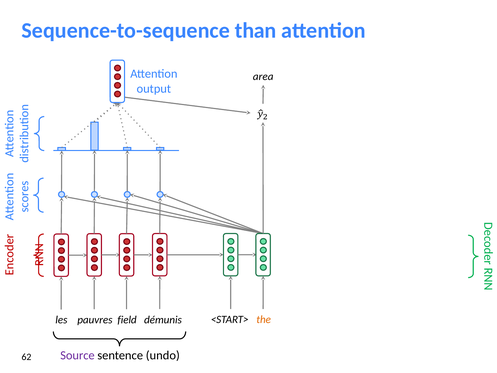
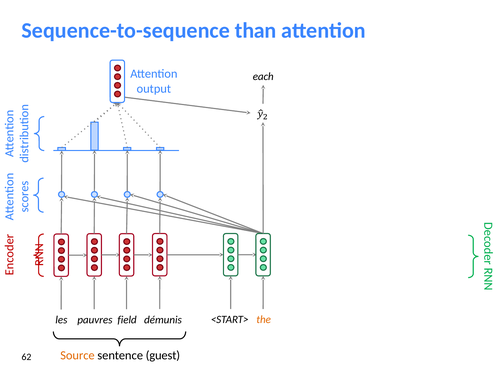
area: area -> each
Source colour: purple -> orange
undo: undo -> guest
